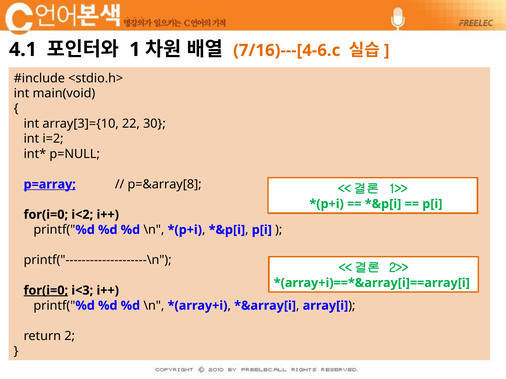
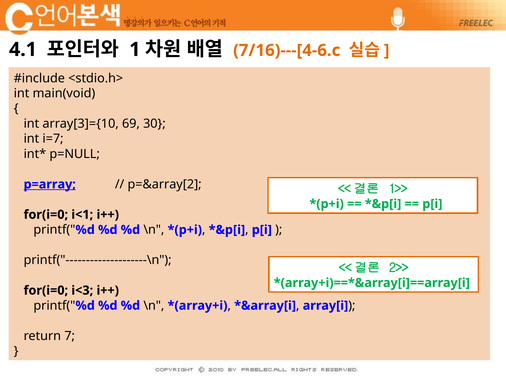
22: 22 -> 69
i=2: i=2 -> i=7
p=&array[8: p=&array[8 -> p=&array[2
i<2: i<2 -> i<1
for(i=0 at (46, 291) underline: present -> none
2: 2 -> 7
